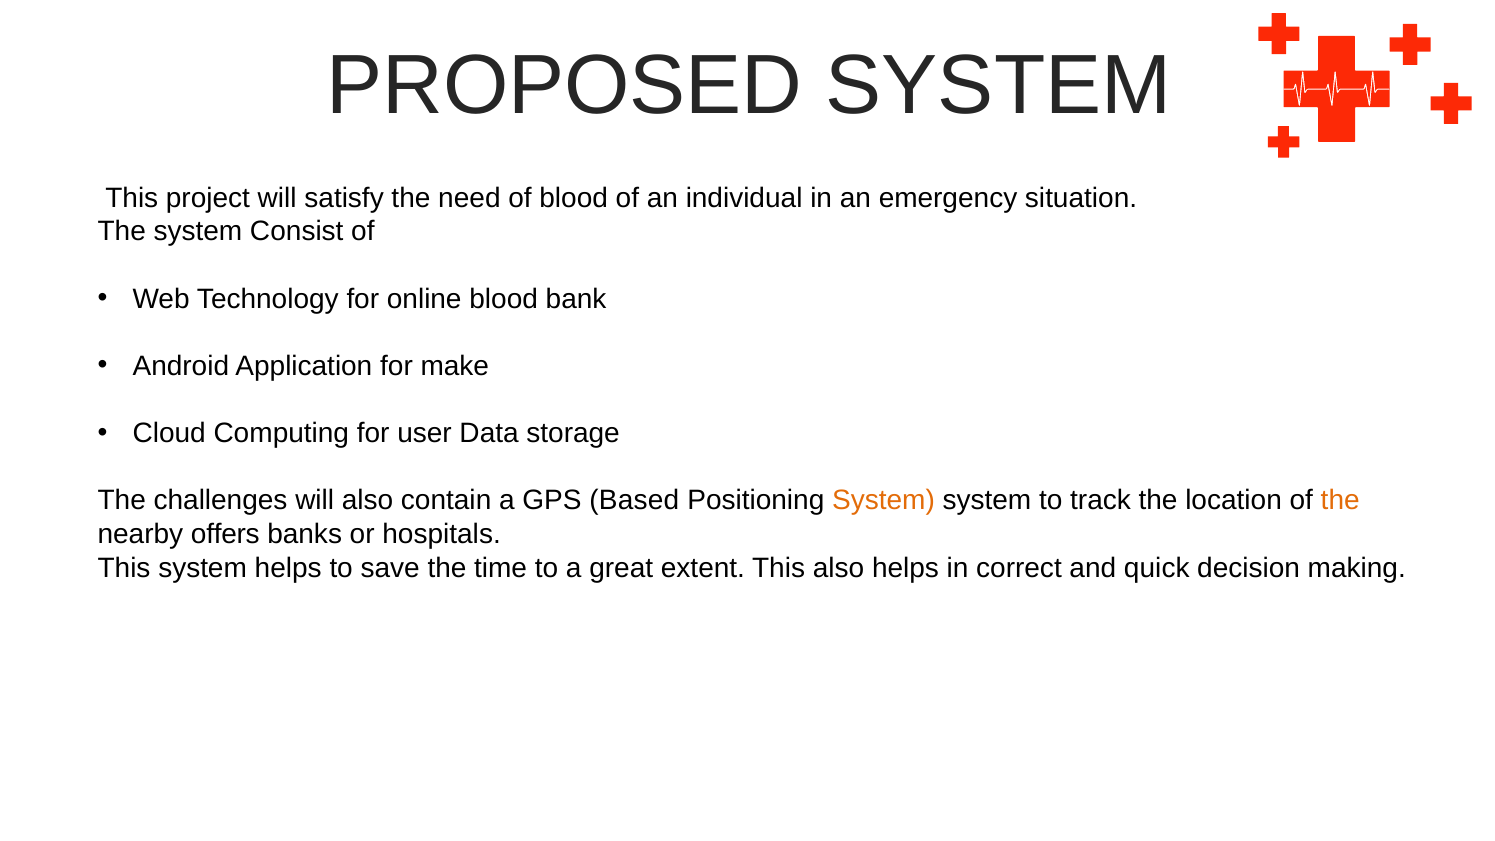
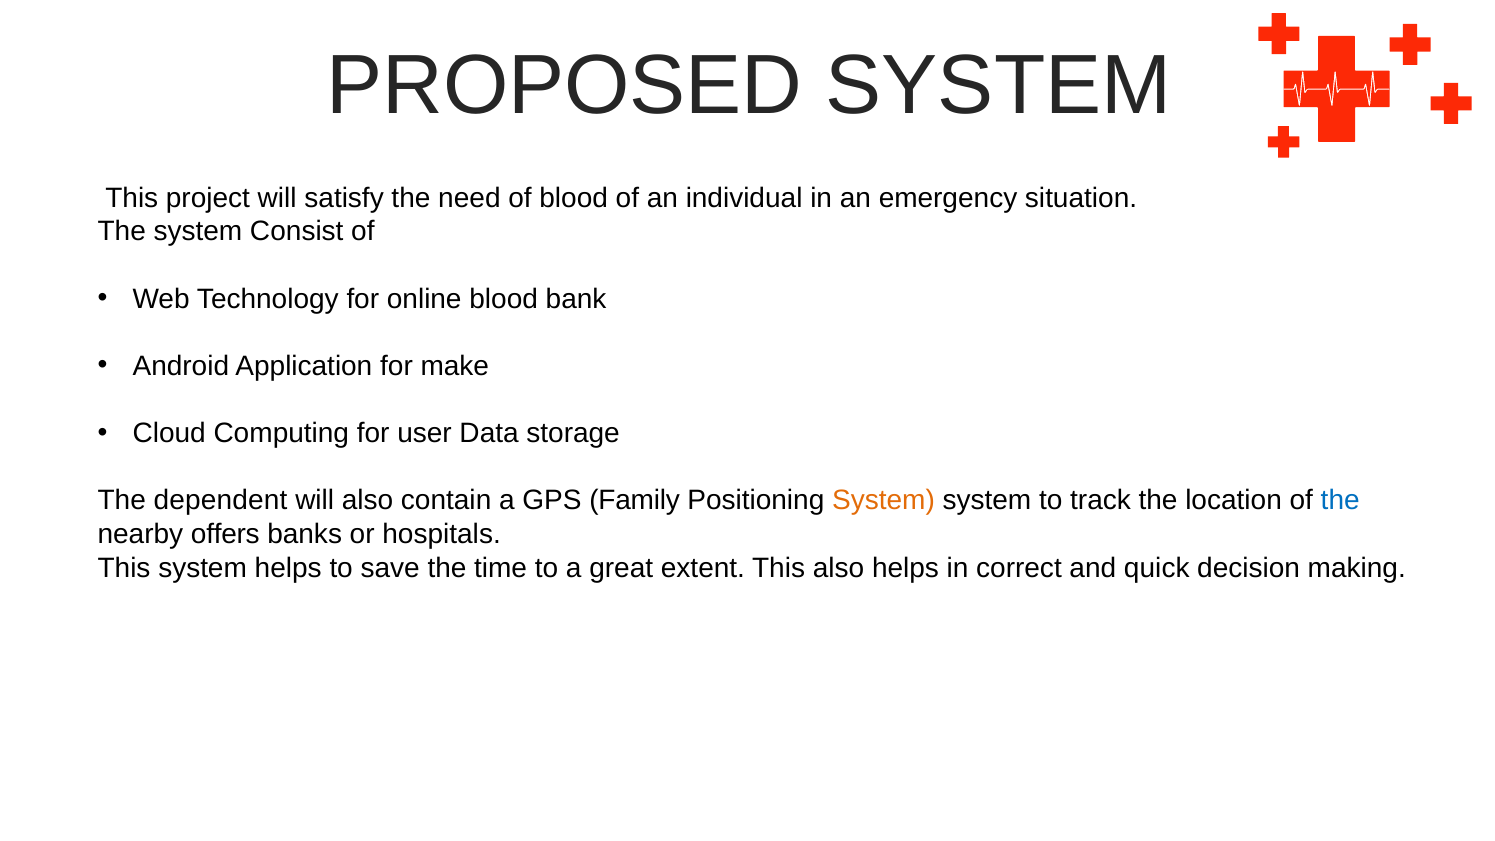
challenges: challenges -> dependent
Based: Based -> Family
the at (1340, 501) colour: orange -> blue
